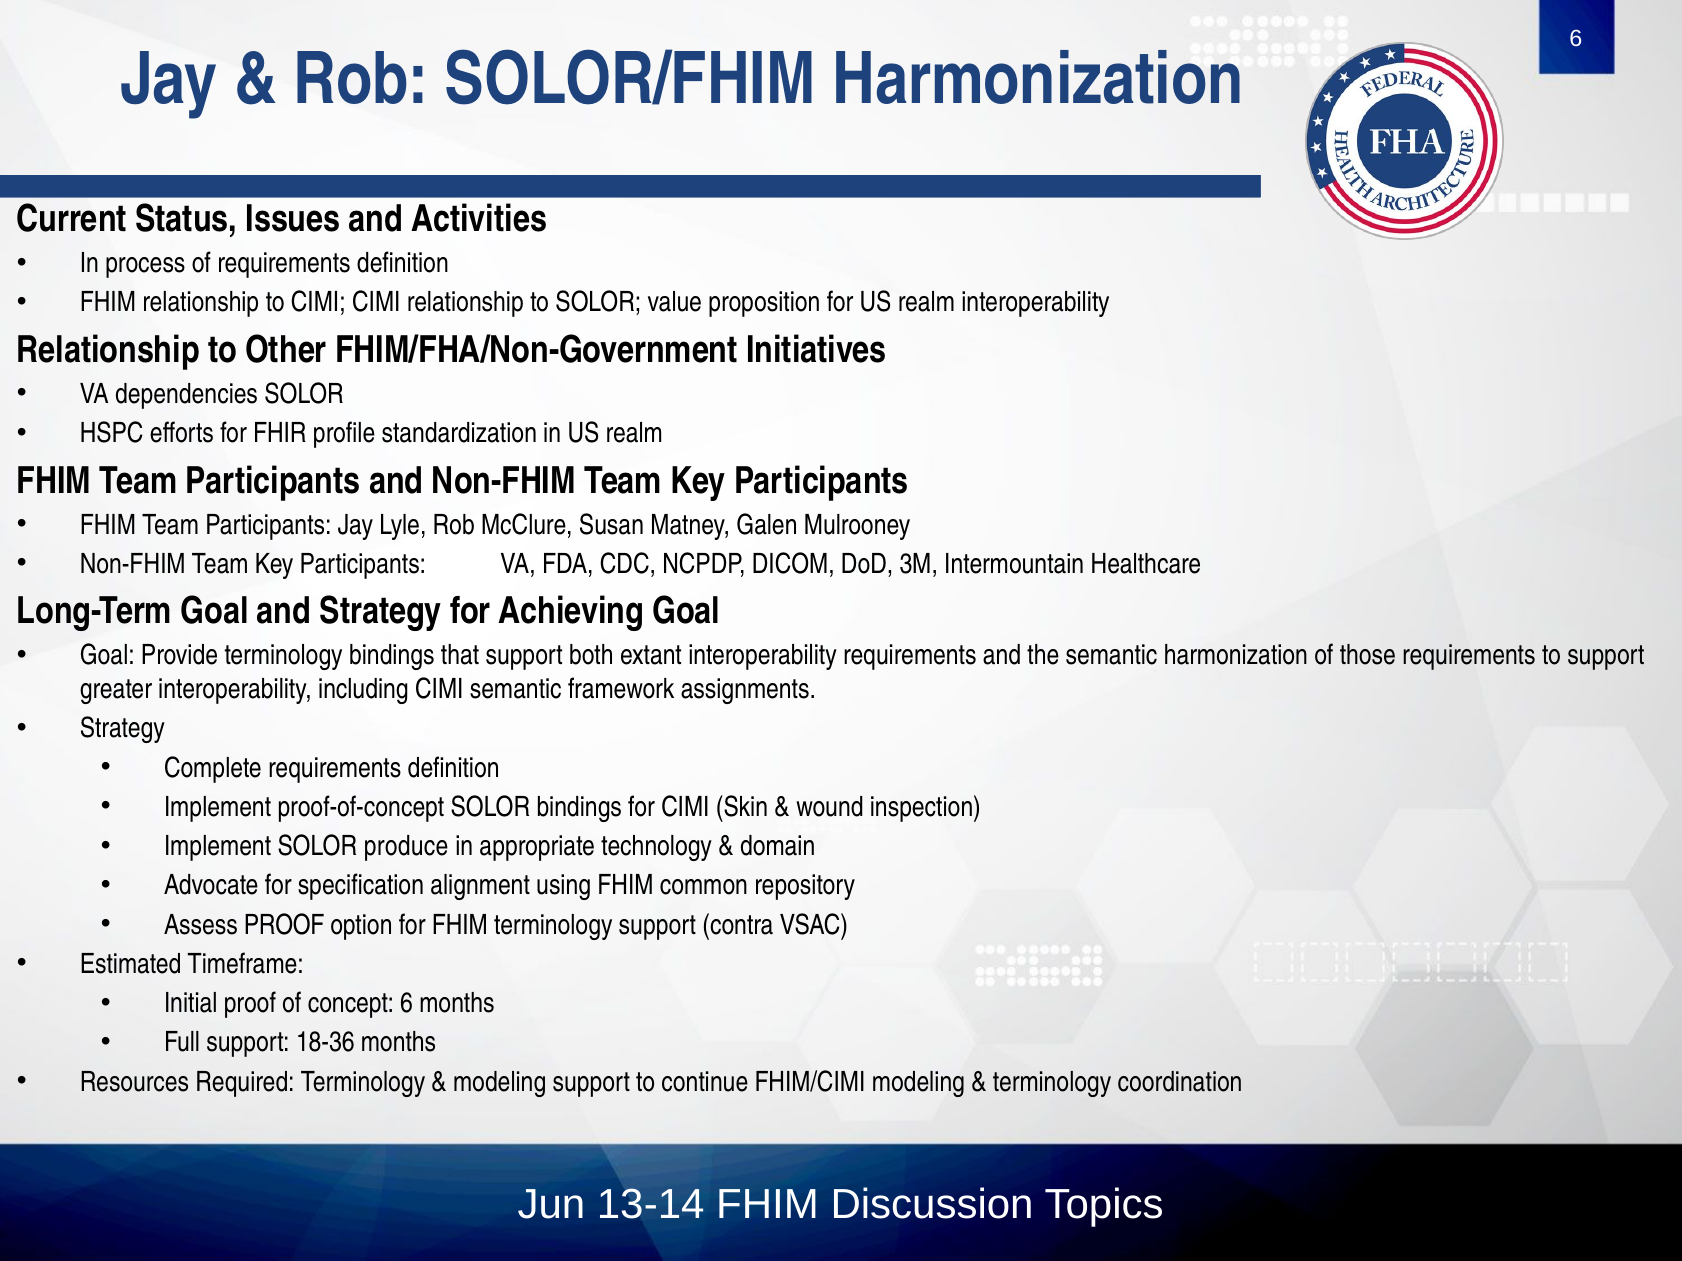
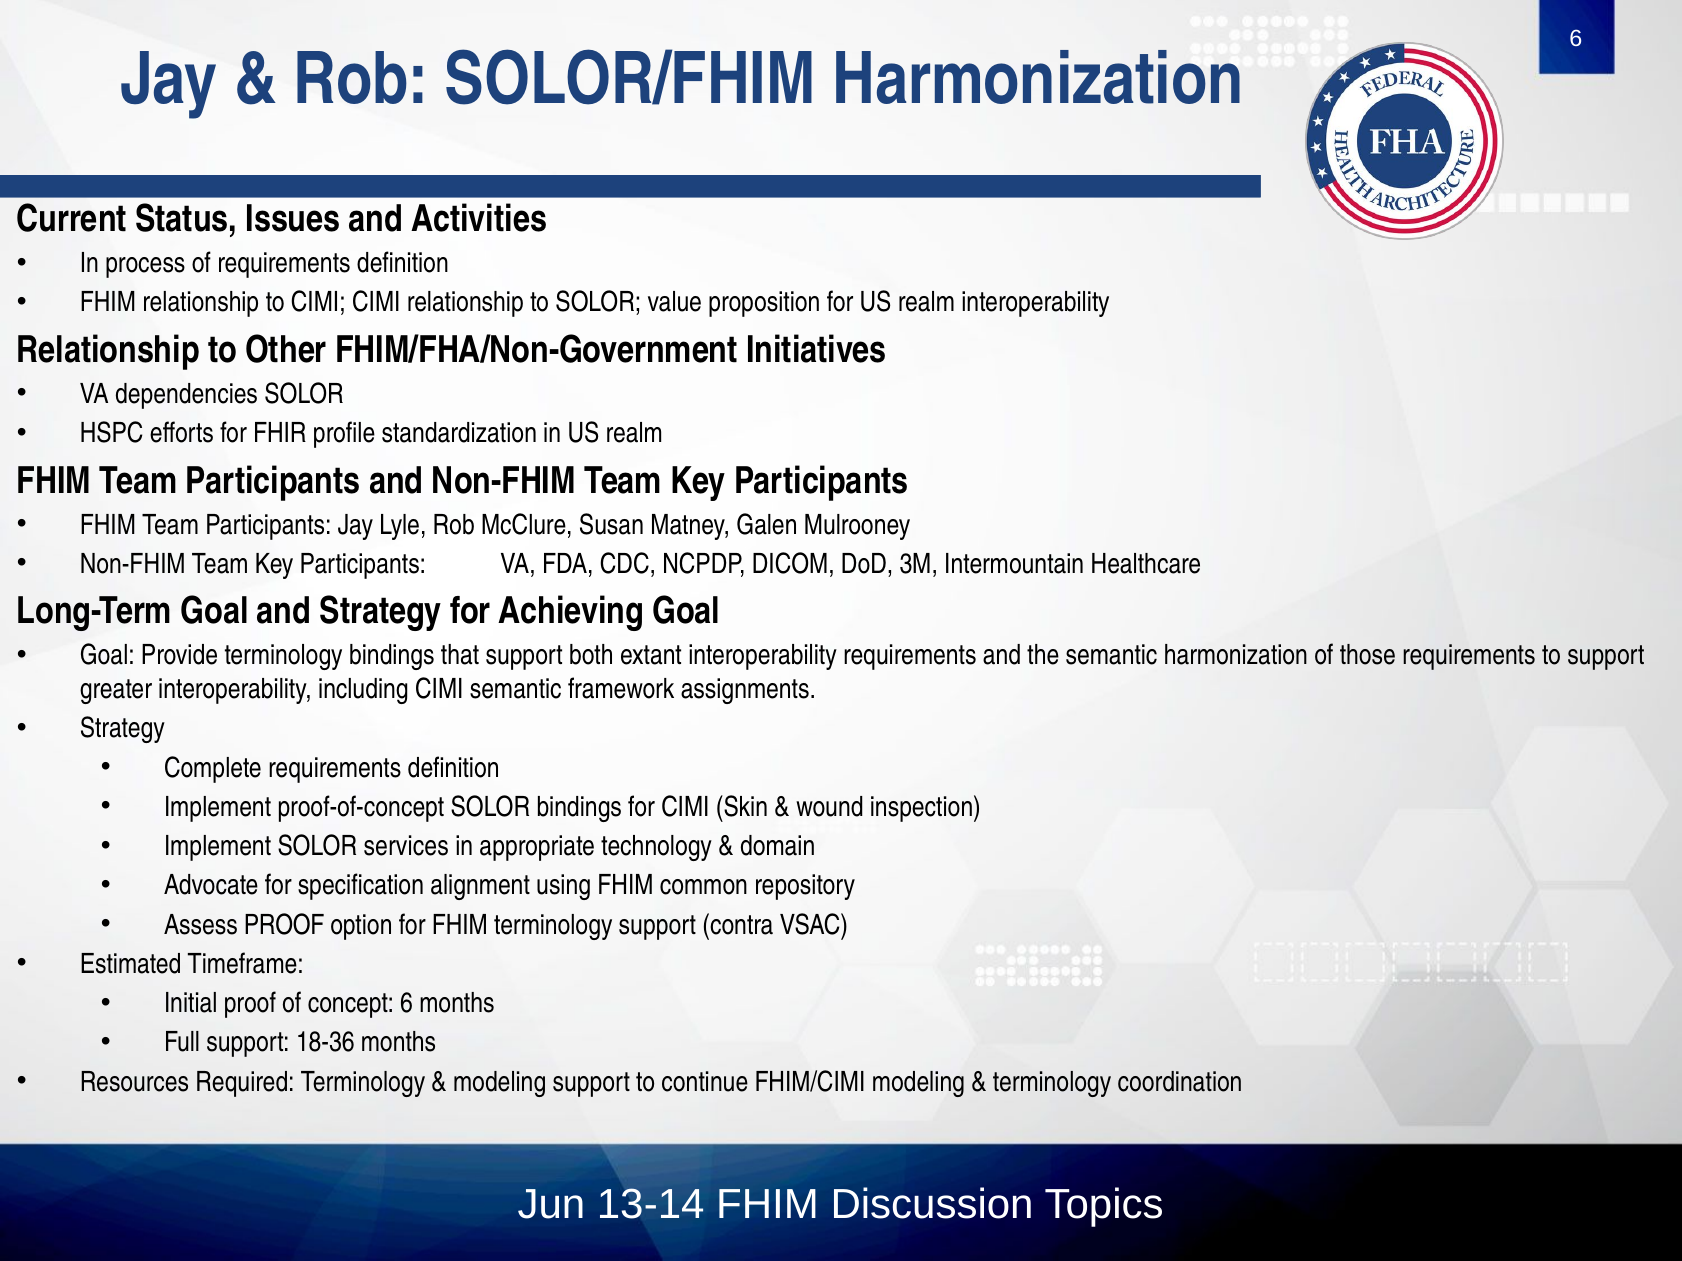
produce: produce -> services
